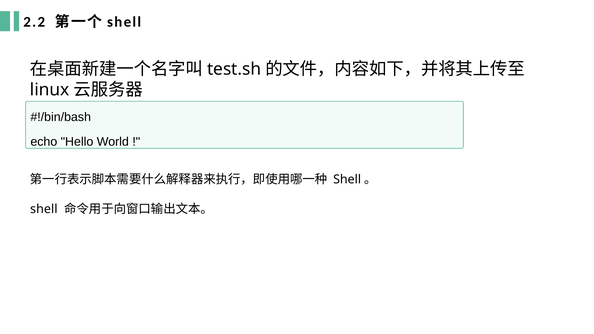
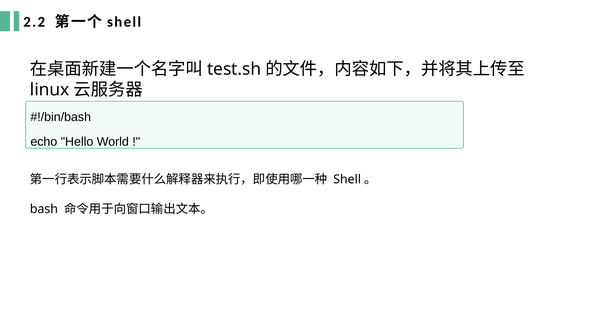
shell at (44, 209): shell -> bash
